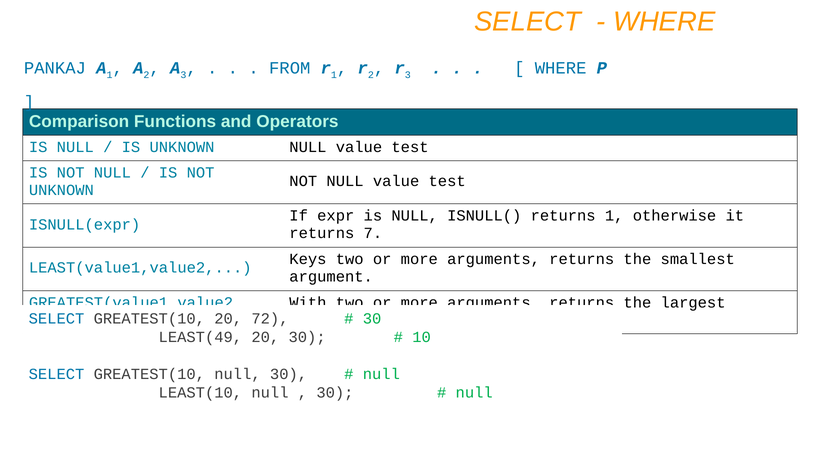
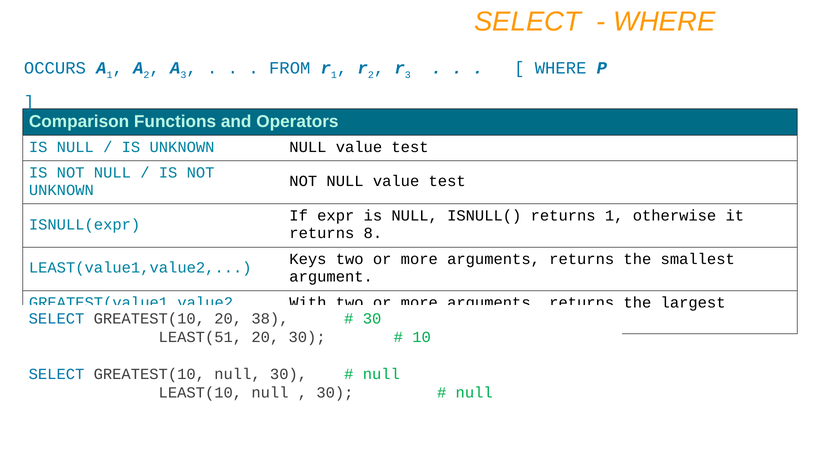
PANKAJ: PANKAJ -> OCCURS
7: 7 -> 8
72: 72 -> 38
LEAST(49: LEAST(49 -> LEAST(51
